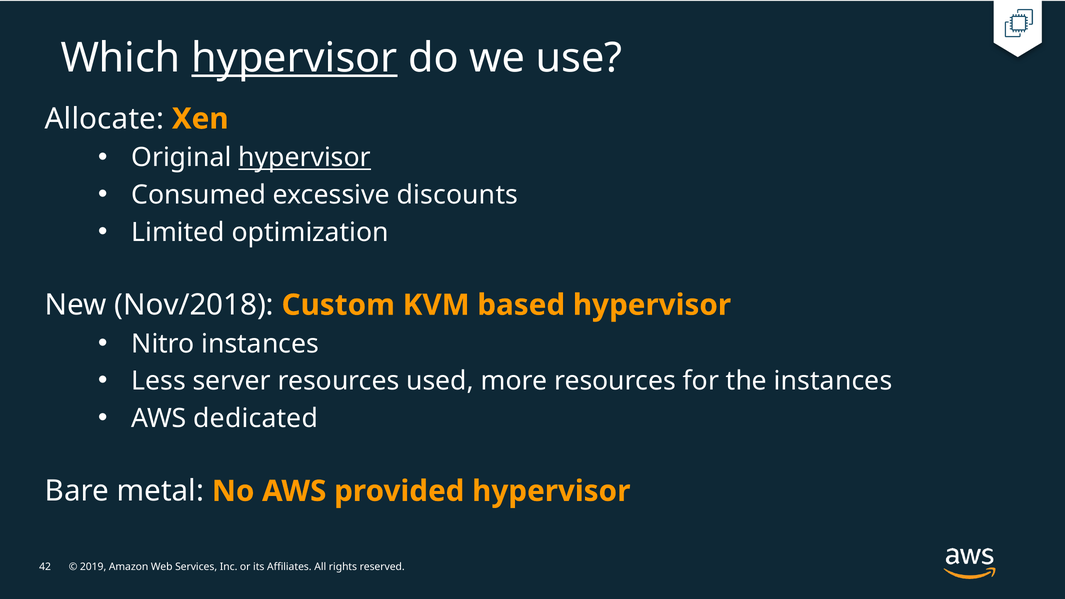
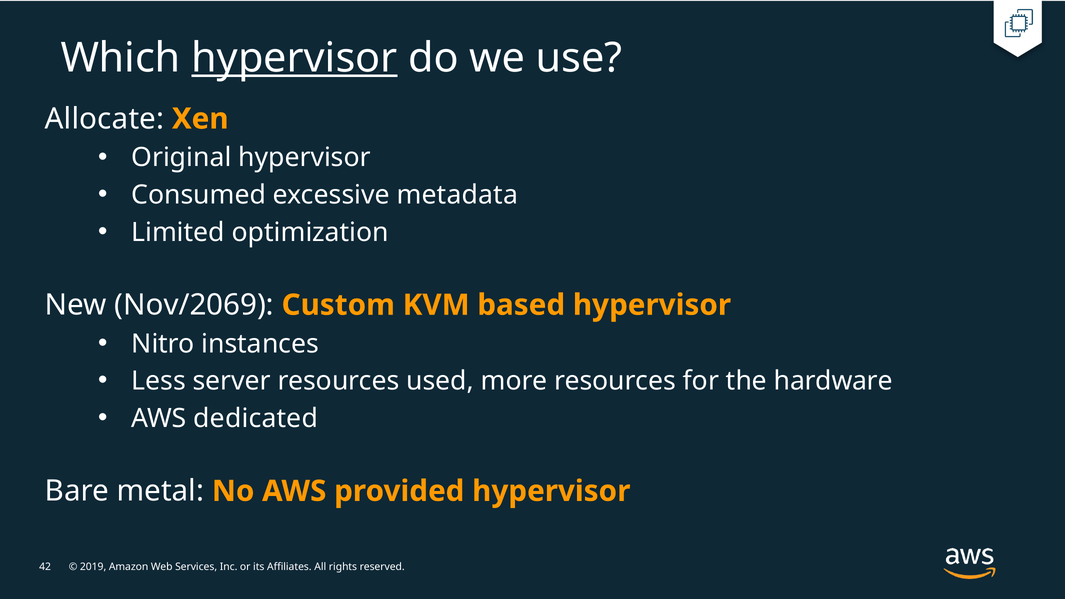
hypervisor at (305, 158) underline: present -> none
discounts: discounts -> metadata
Nov/2018: Nov/2018 -> Nov/2069
the instances: instances -> hardware
